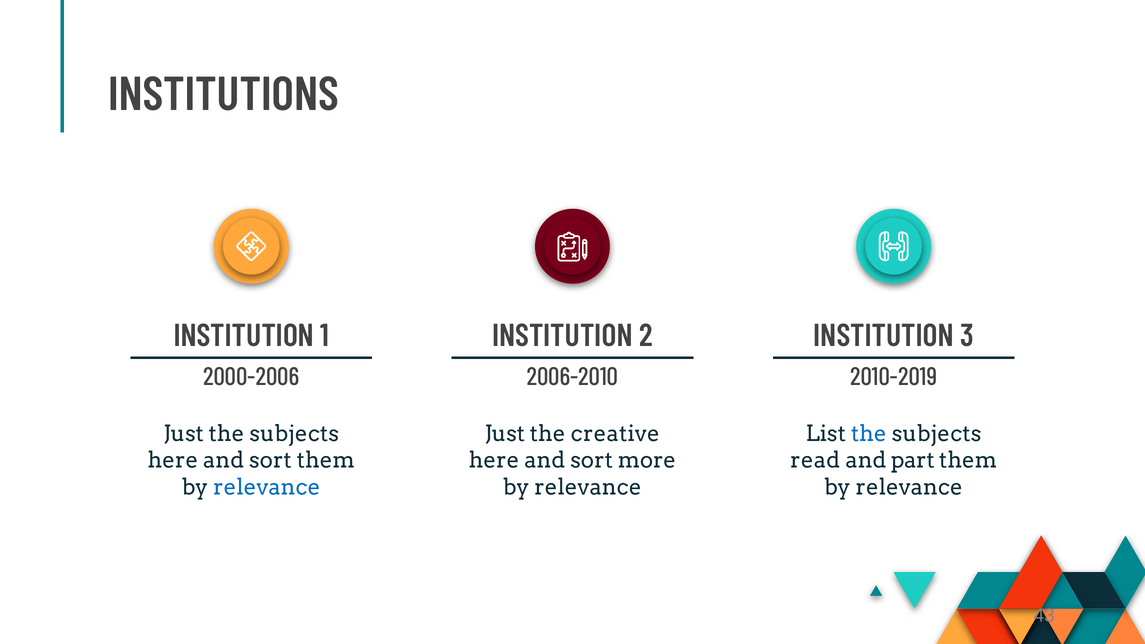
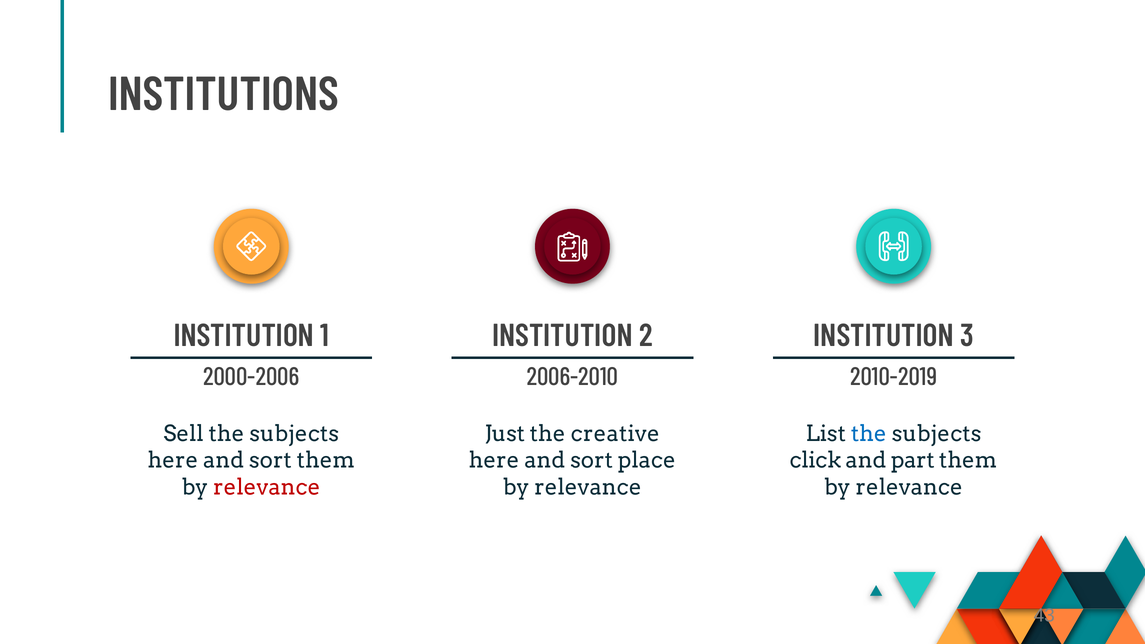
Just at (184, 434): Just -> Sell
more: more -> place
read: read -> click
relevance at (267, 487) colour: blue -> red
